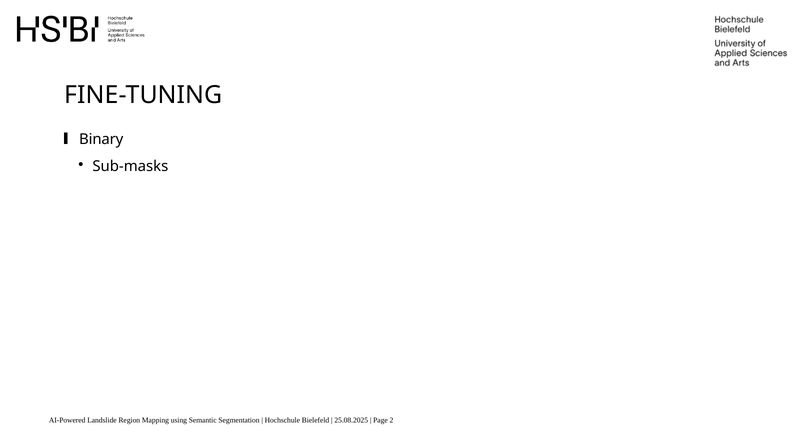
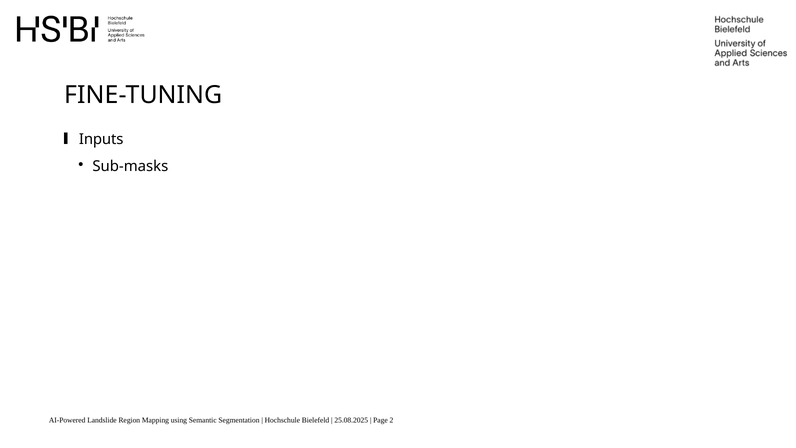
Binary: Binary -> Inputs
